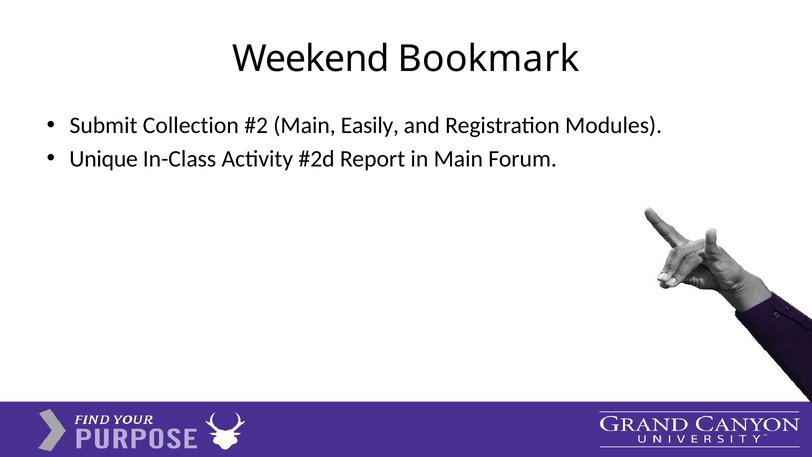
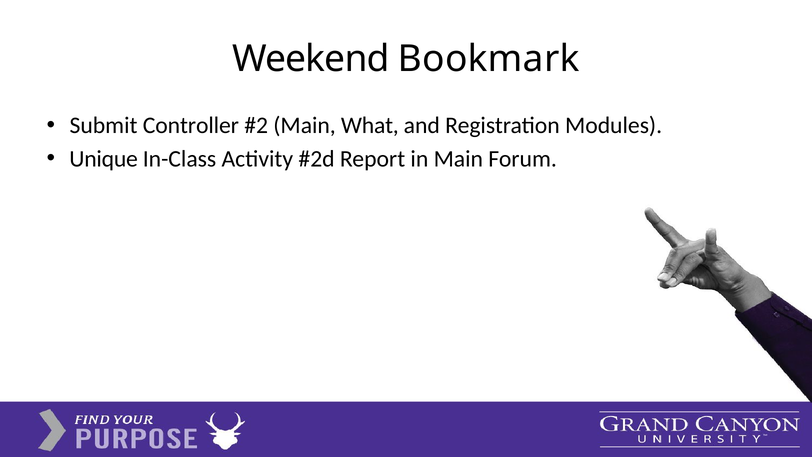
Collection: Collection -> Controller
Easily: Easily -> What
